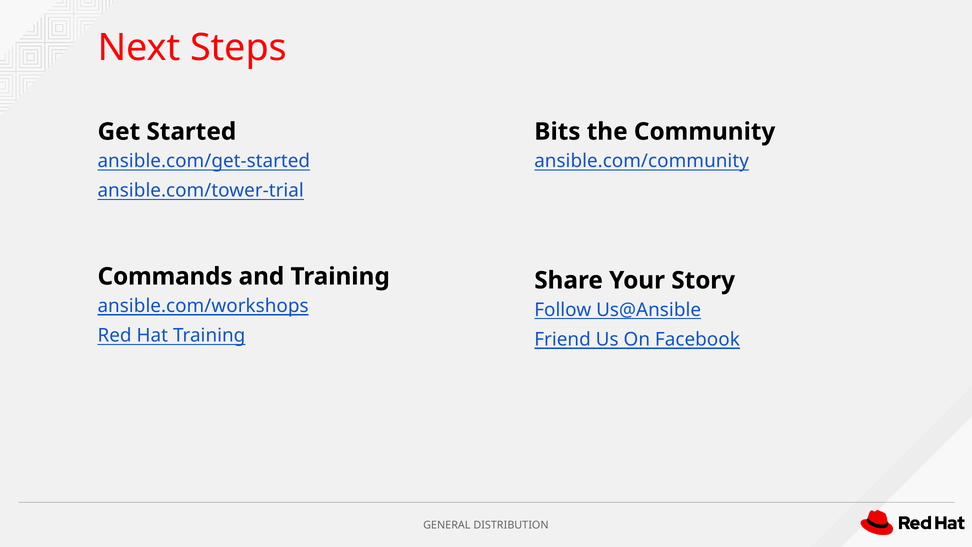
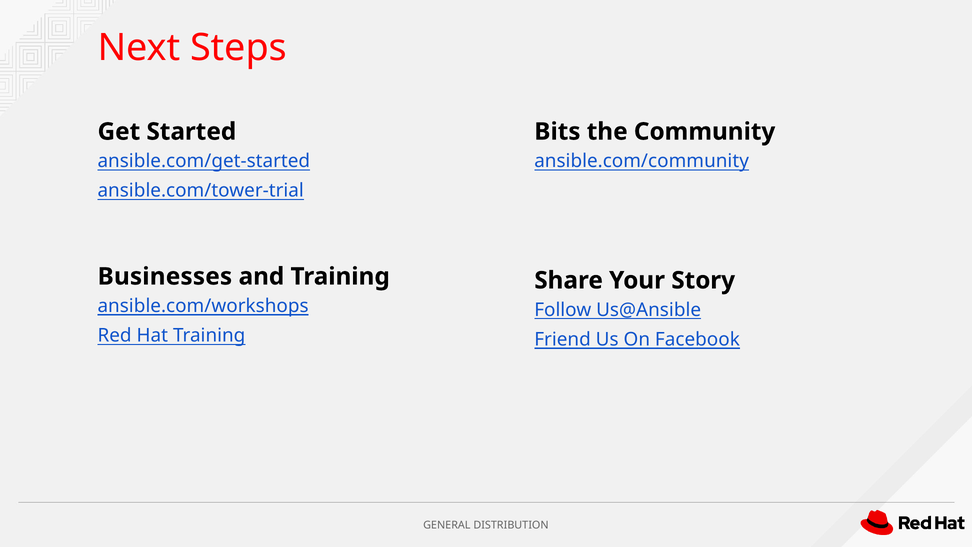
Commands: Commands -> Businesses
